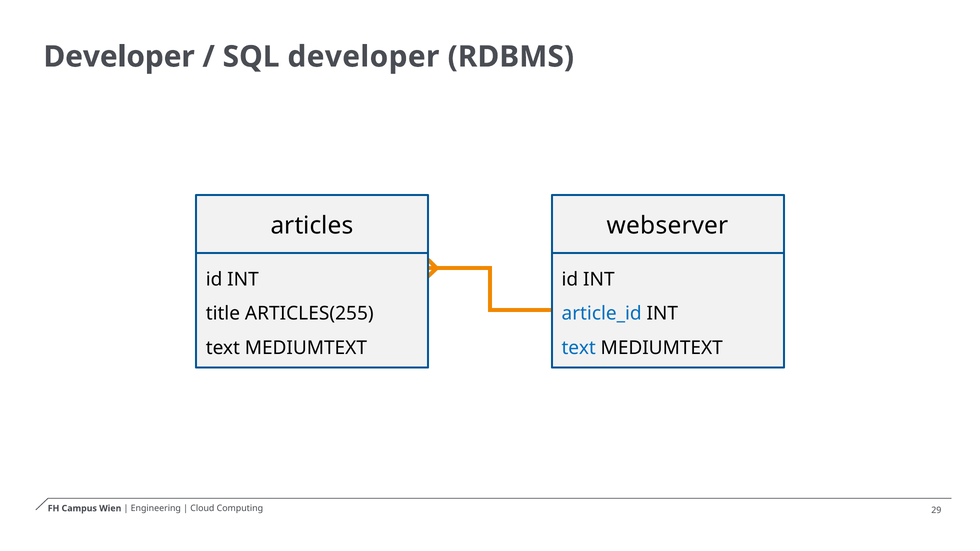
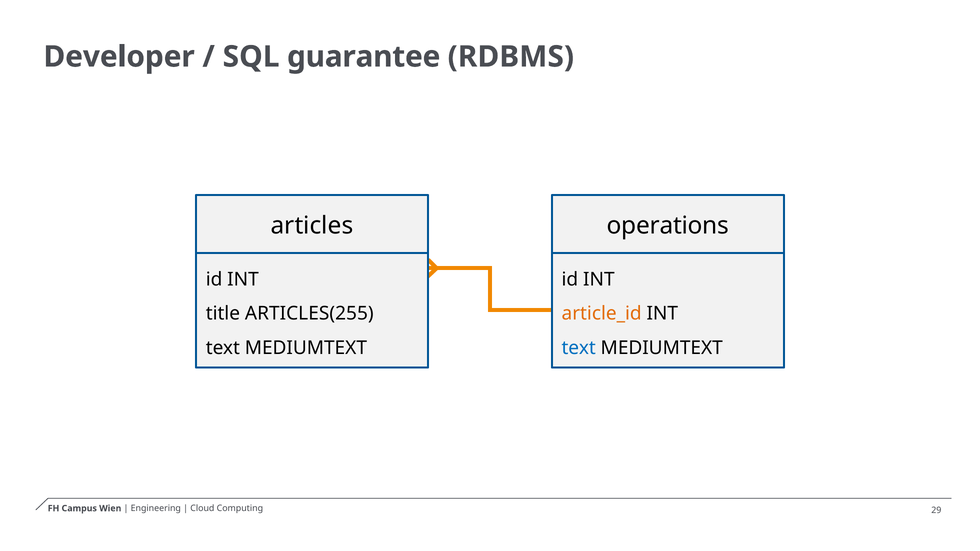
SQL developer: developer -> guarantee
webserver: webserver -> operations
article_id colour: blue -> orange
